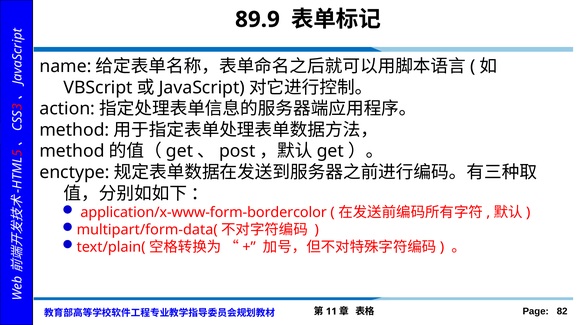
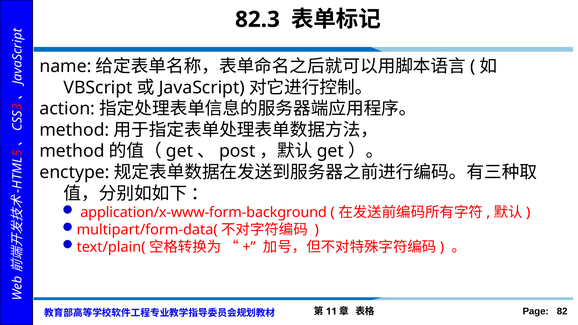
89.9: 89.9 -> 82.3
application/x-www-form-bordercolor: application/x-www-form-bordercolor -> application/x-www-form-background
